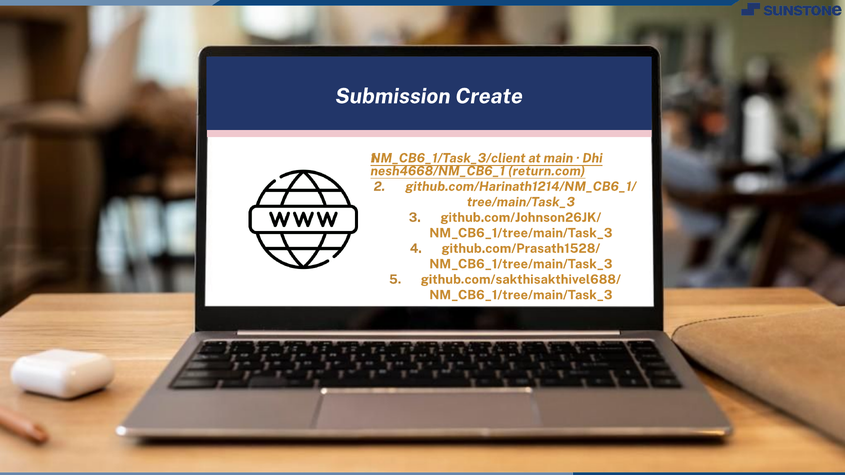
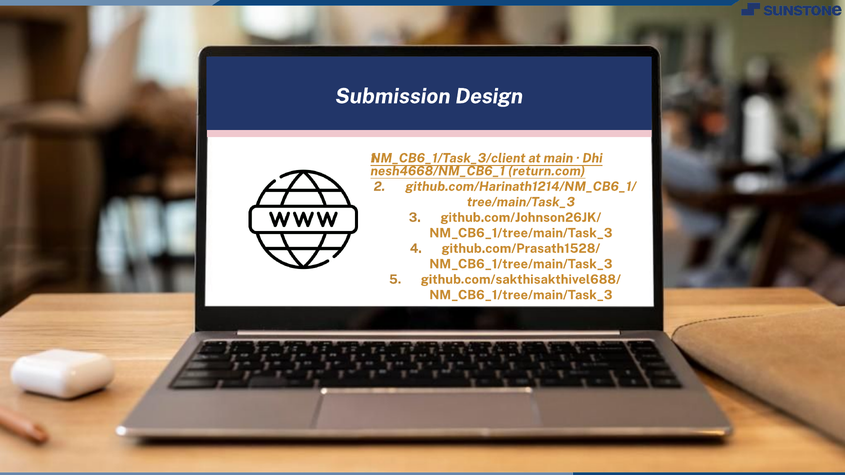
Create: Create -> Design
